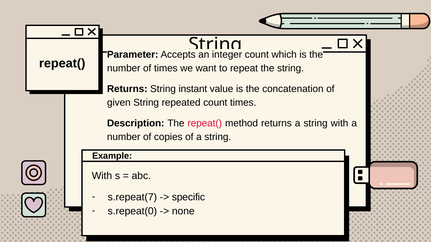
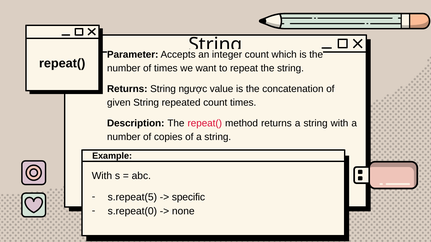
instant: instant -> ngược
s.repeat(7: s.repeat(7 -> s.repeat(5
